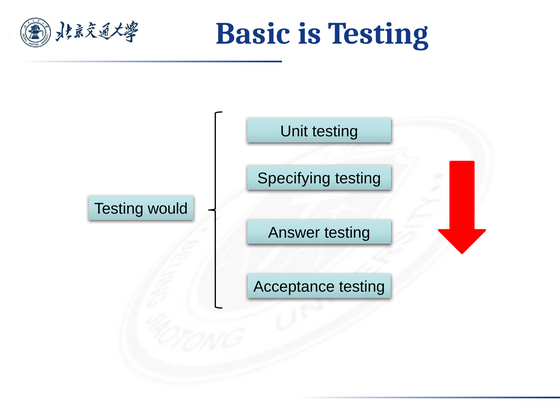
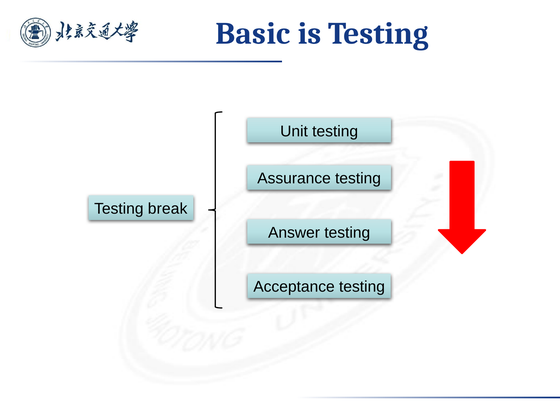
Specifying: Specifying -> Assurance
would: would -> break
